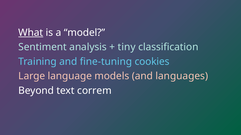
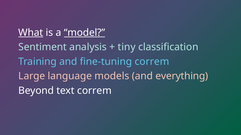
model underline: none -> present
fine-tuning cookies: cookies -> correm
languages: languages -> everything
